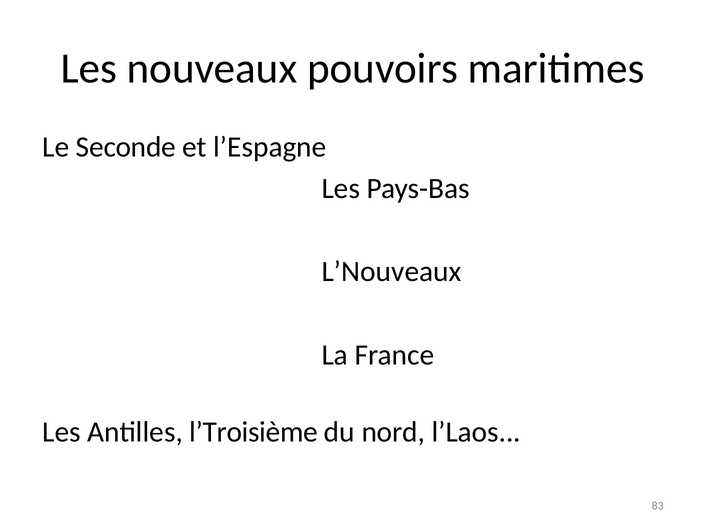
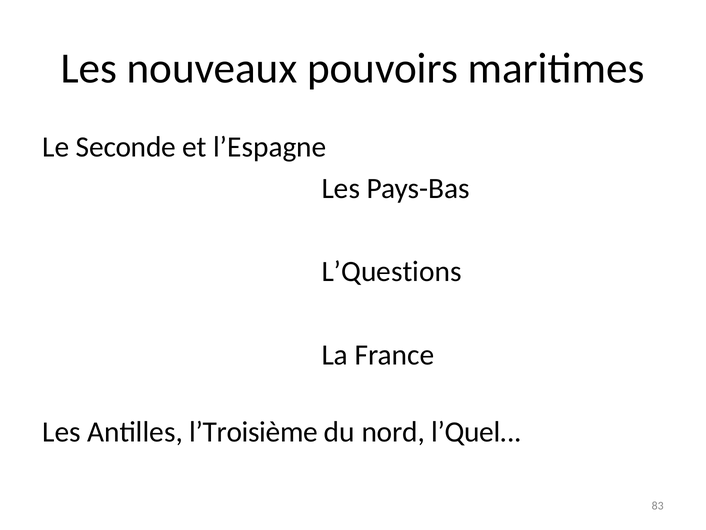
L’Nouveaux: L’Nouveaux -> L’Questions
l’Laos: l’Laos -> l’Quel
